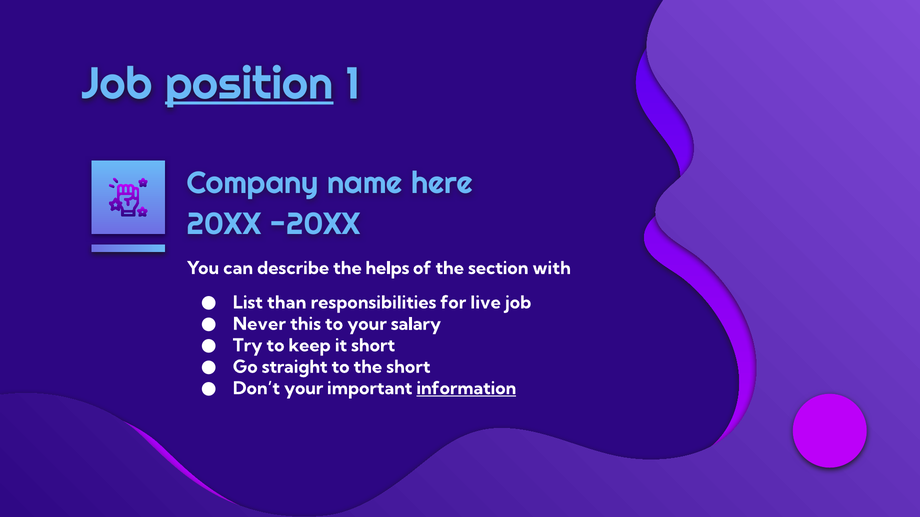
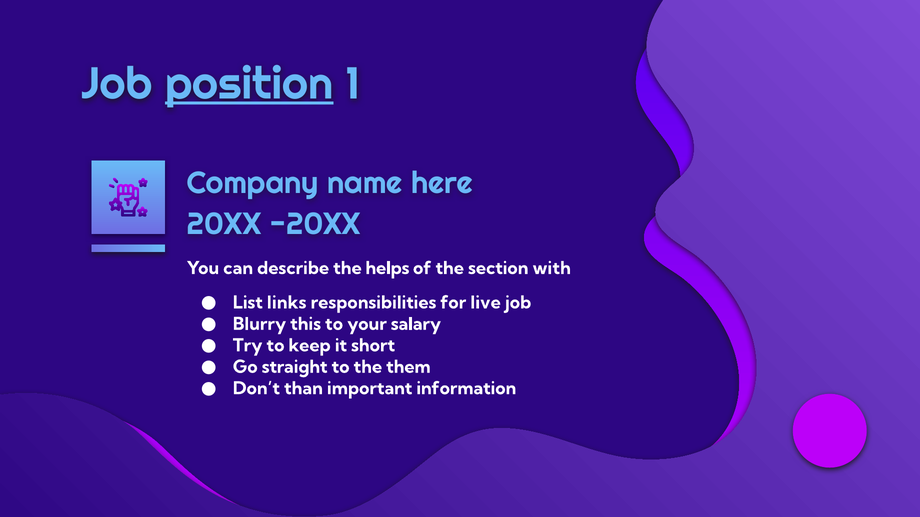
than: than -> links
Never: Never -> Blurry
the short: short -> them
Don’t your: your -> than
information underline: present -> none
